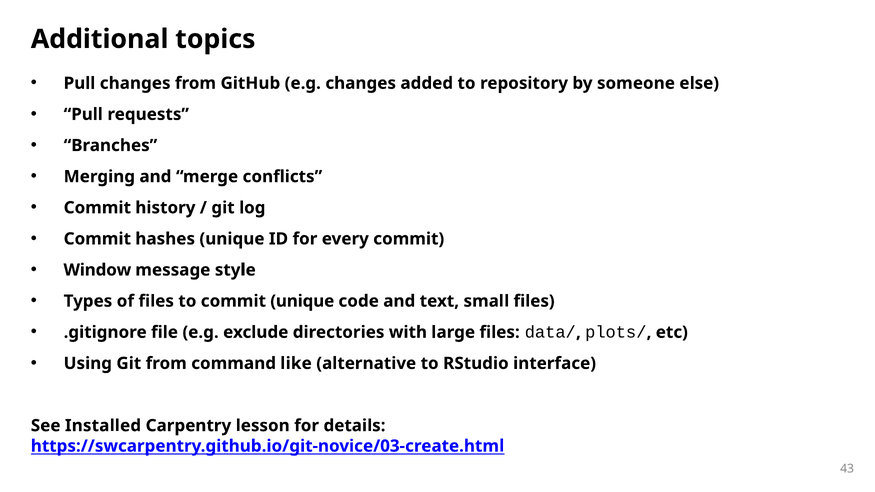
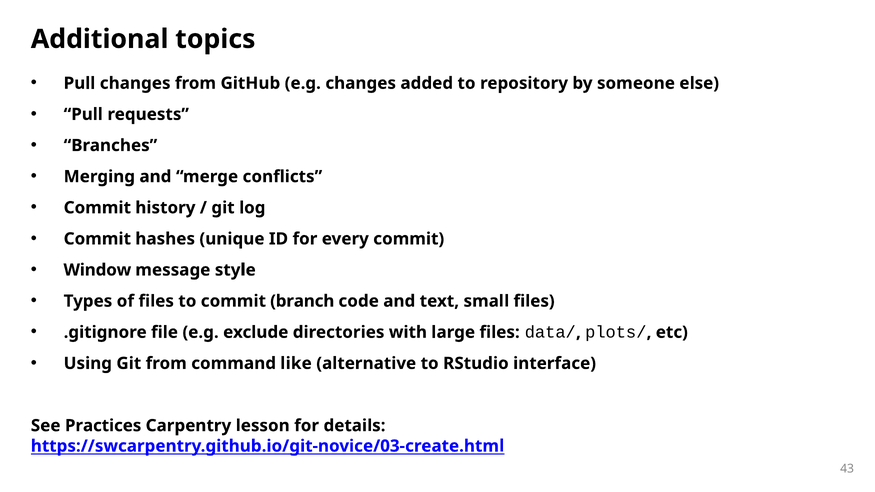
commit unique: unique -> branch
Installed: Installed -> Practices
